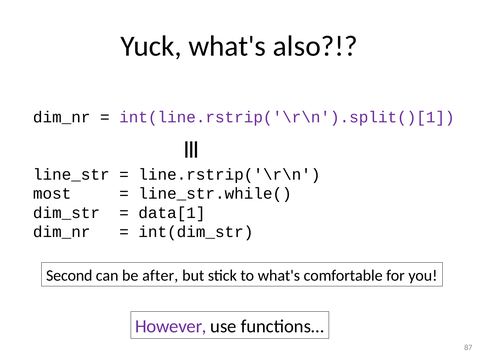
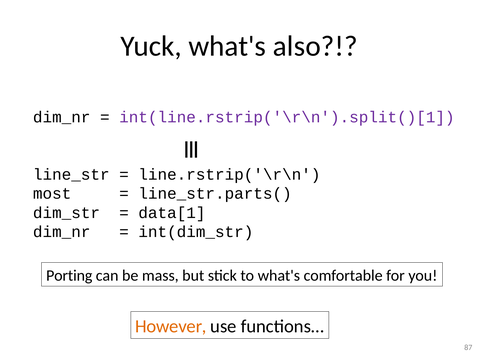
line_str.while(: line_str.while( -> line_str.parts(
Second: Second -> Porting
after: after -> mass
However colour: purple -> orange
